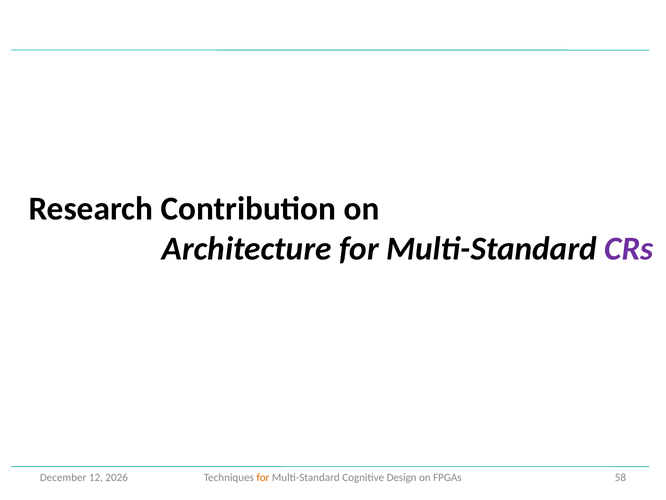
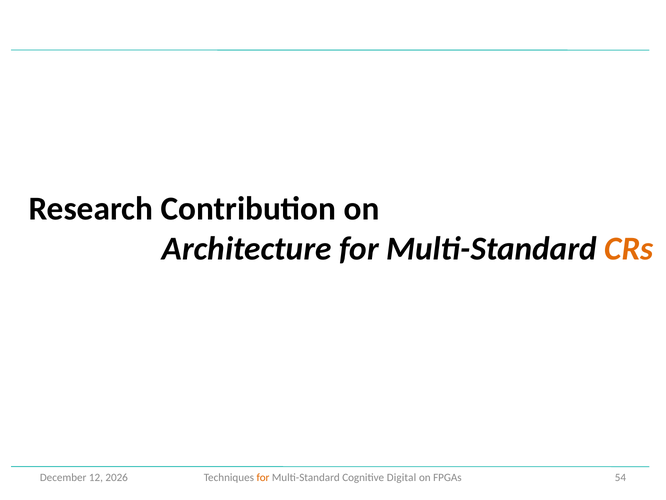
CRs colour: purple -> orange
Design: Design -> Digital
58: 58 -> 54
